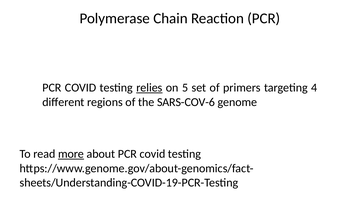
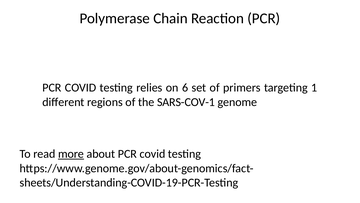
relies underline: present -> none
5: 5 -> 6
4: 4 -> 1
SARS-COV-6: SARS-COV-6 -> SARS-COV-1
